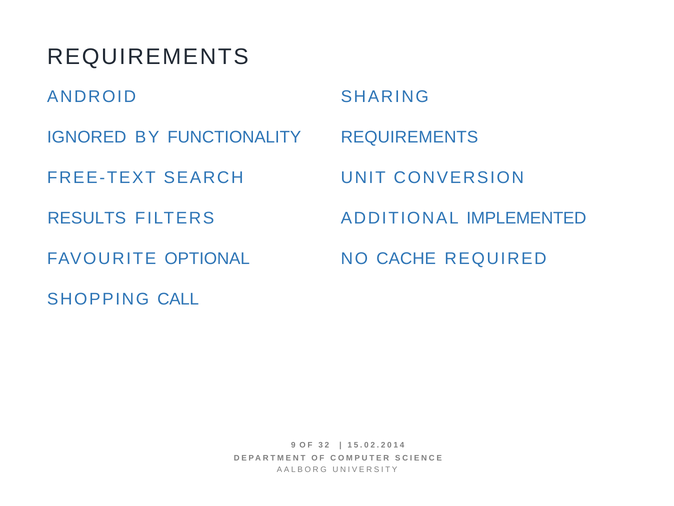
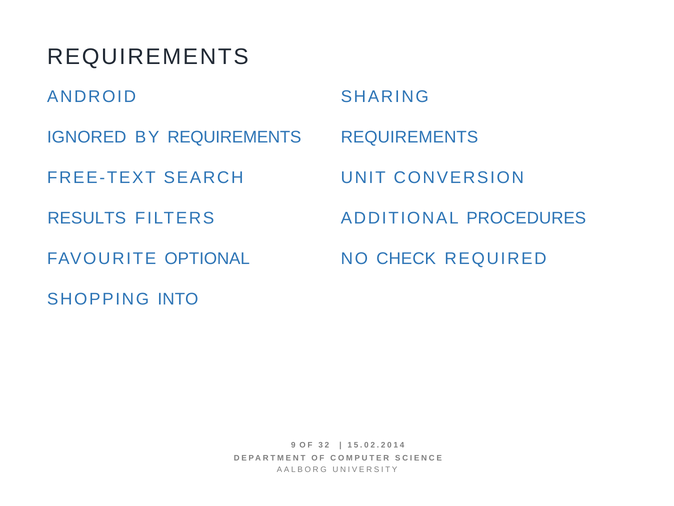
BY FUNCTIONALITY: FUNCTIONALITY -> REQUIREMENTS
IMPLEMENTED: IMPLEMENTED -> PROCEDURES
CACHE: CACHE -> CHECK
CALL: CALL -> INTO
